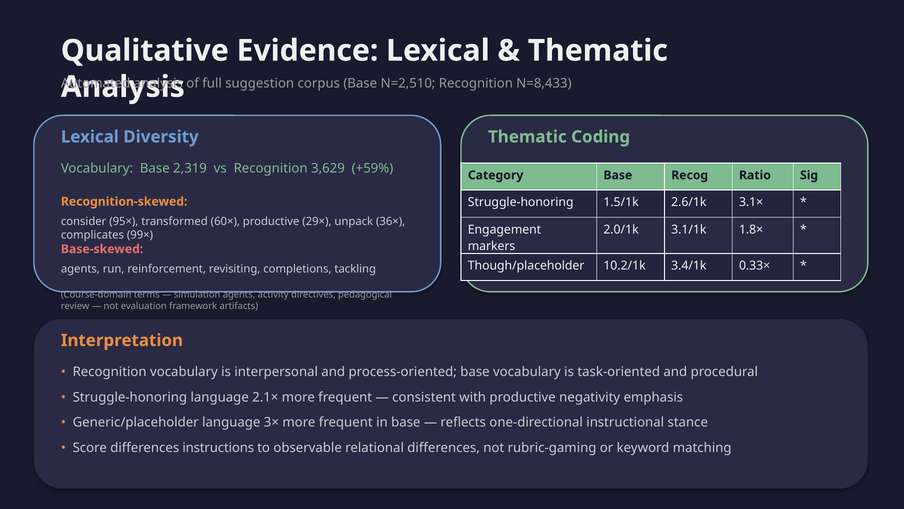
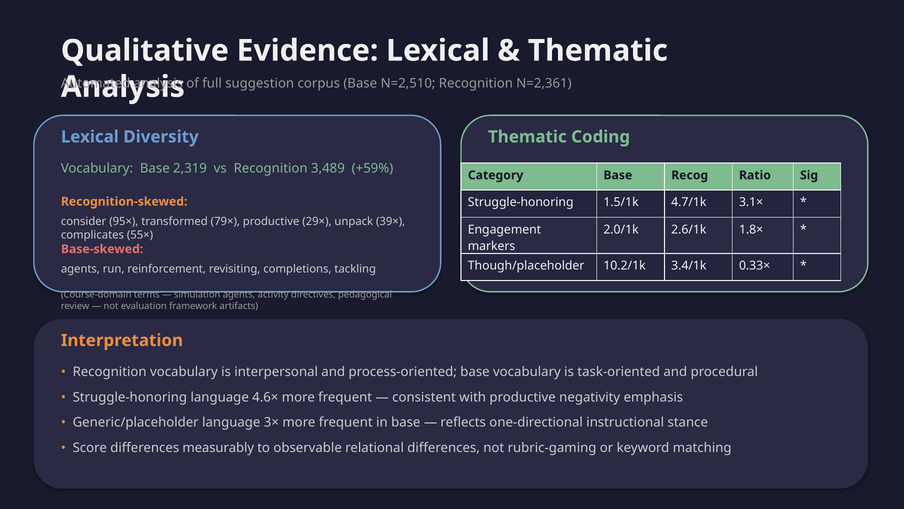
N=8,433: N=8,433 -> N=2,361
3,629: 3,629 -> 3,489
2.6/1k: 2.6/1k -> 4.7/1k
60×: 60× -> 79×
36×: 36× -> 39×
3.1/1k: 3.1/1k -> 2.6/1k
99×: 99× -> 55×
2.1×: 2.1× -> 4.6×
instructions: instructions -> measurably
